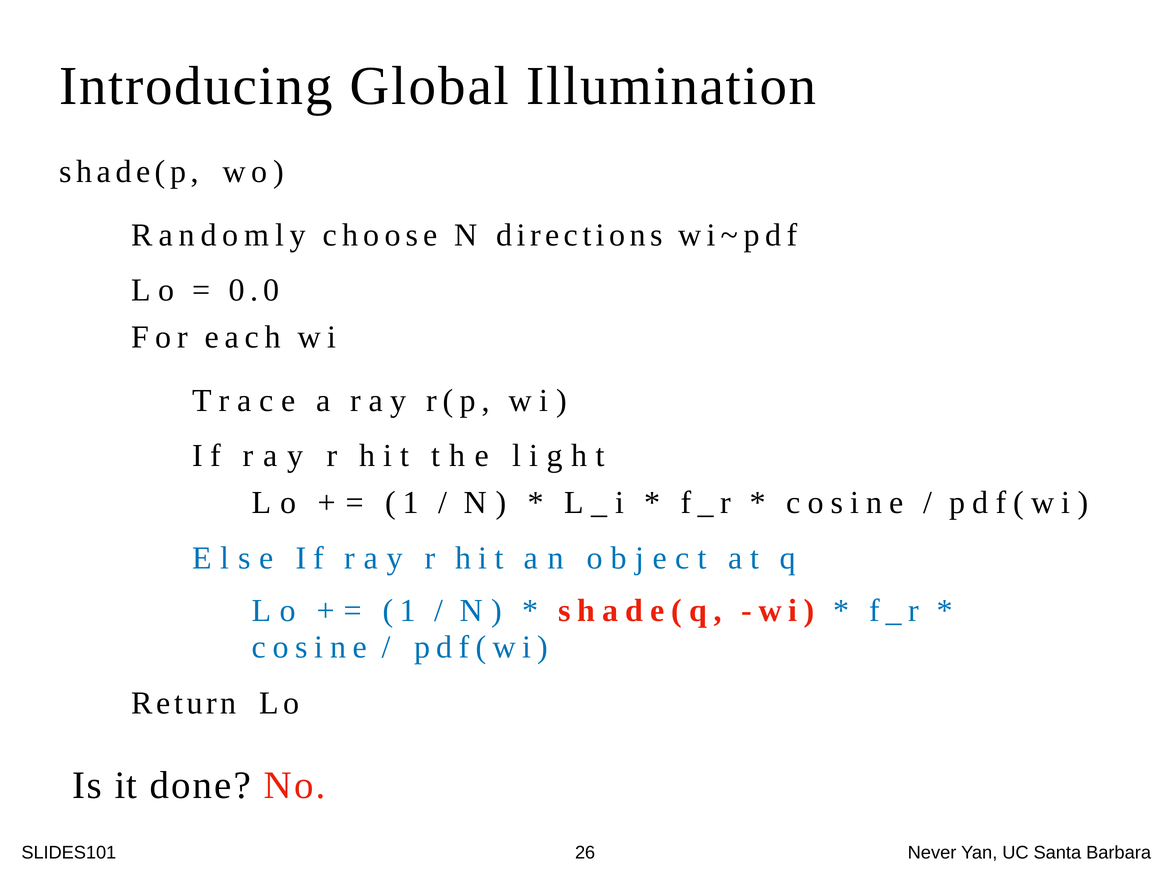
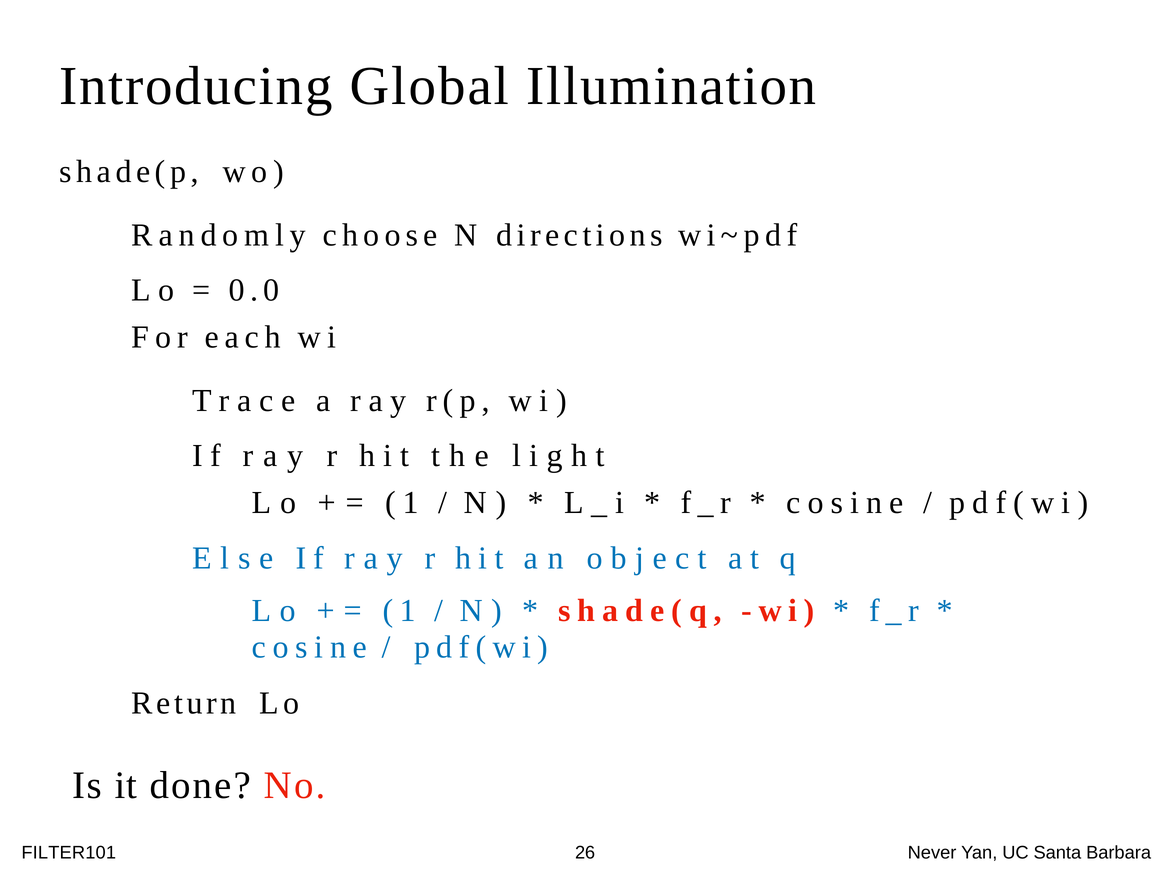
SLIDES101: SLIDES101 -> FILTER101
